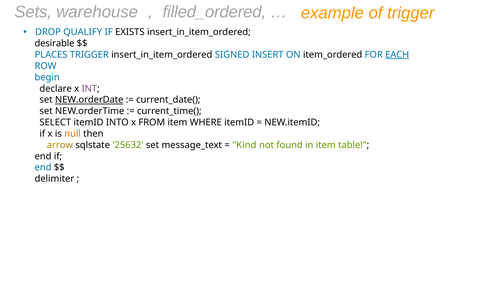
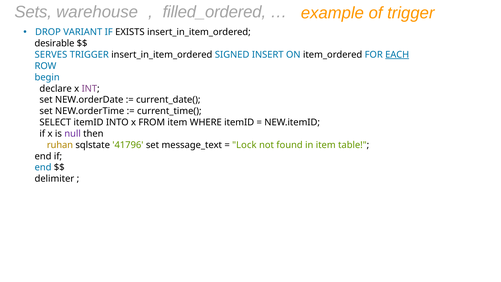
QUALIFY: QUALIFY -> VARIANT
PLACES: PLACES -> SERVES
NEW.orderDate underline: present -> none
null colour: orange -> purple
arrow: arrow -> ruhan
25632: 25632 -> 41796
Kind: Kind -> Lock
